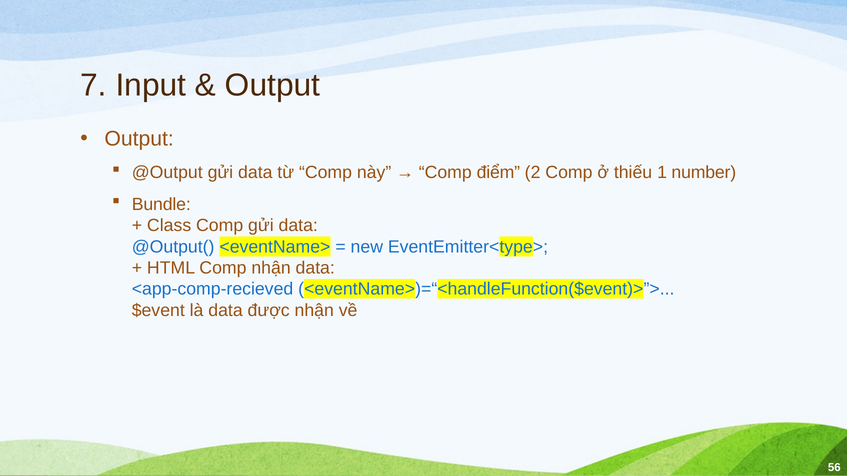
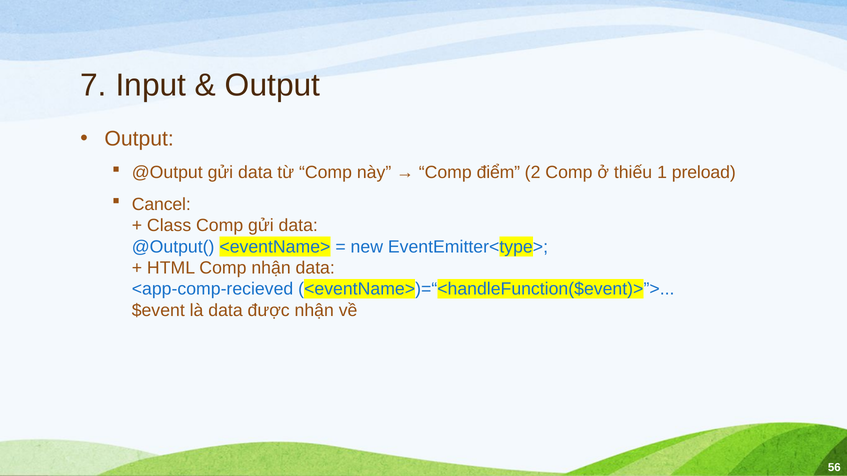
number: number -> preload
Bundle: Bundle -> Cancel
